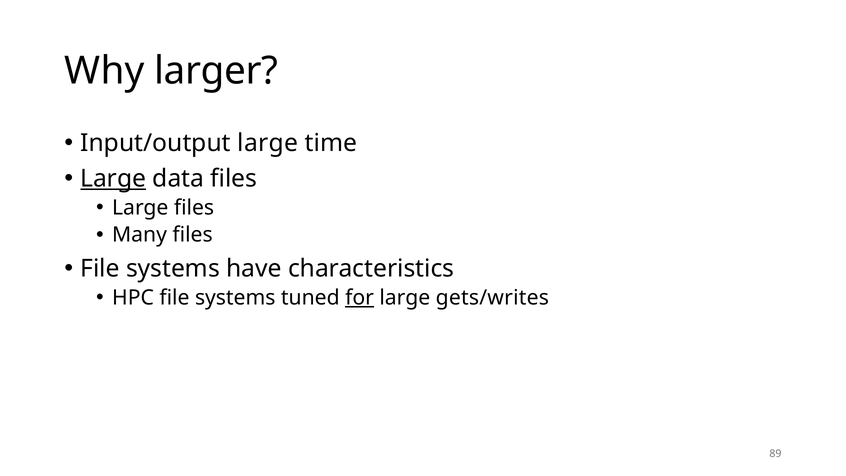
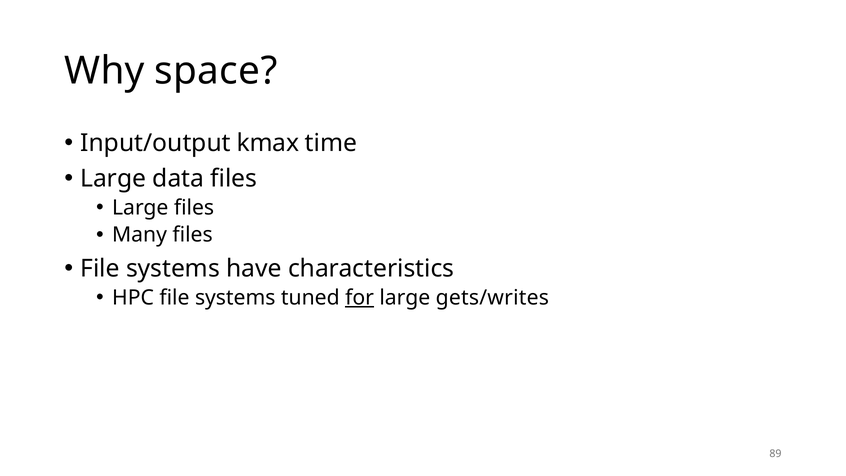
larger: larger -> space
Input/output large: large -> kmax
Large at (113, 179) underline: present -> none
